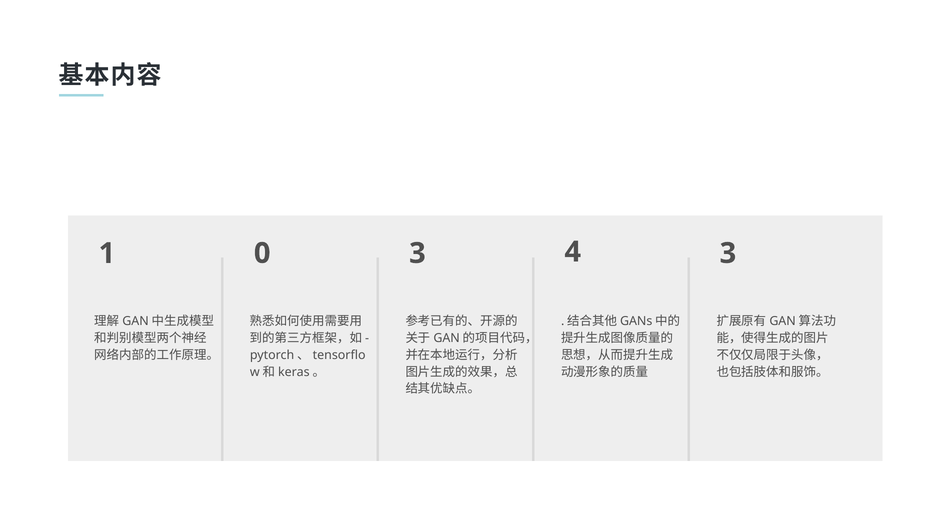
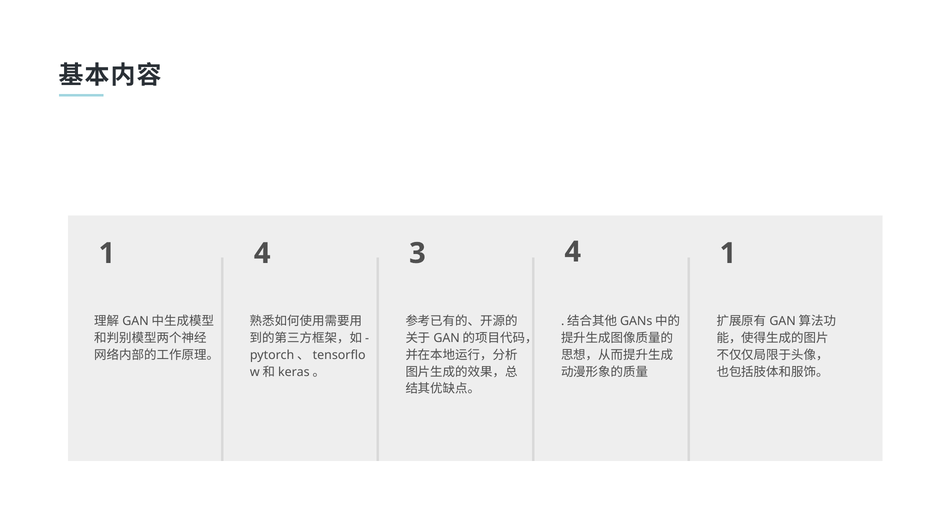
0 at (262, 254): 0 -> 4
3 3: 3 -> 1
